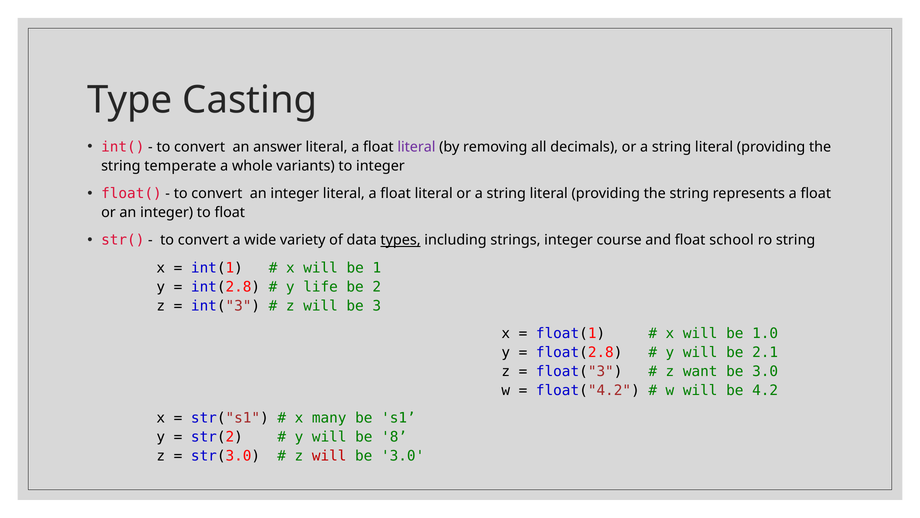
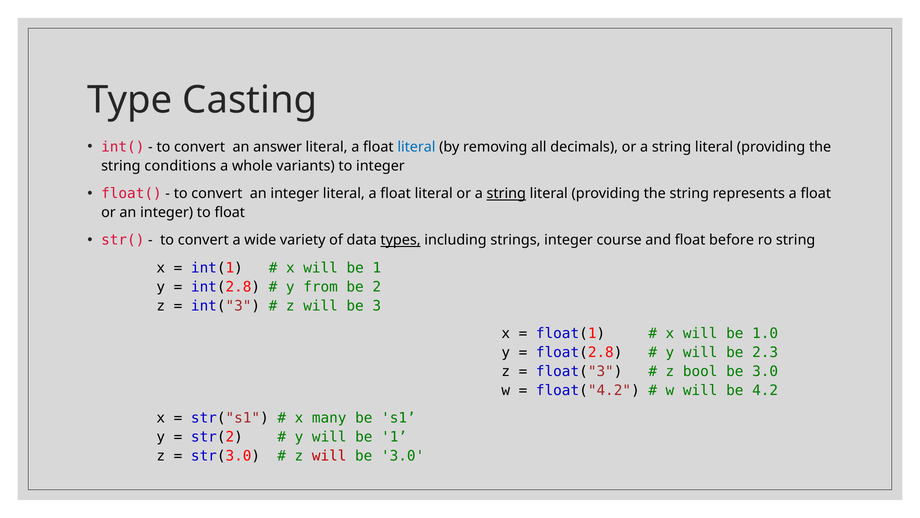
literal at (416, 147) colour: purple -> blue
temperate: temperate -> conditions
string at (506, 193) underline: none -> present
school: school -> before
life: life -> from
2.1: 2.1 -> 2.3
want: want -> bool
y will be 8: 8 -> 1
